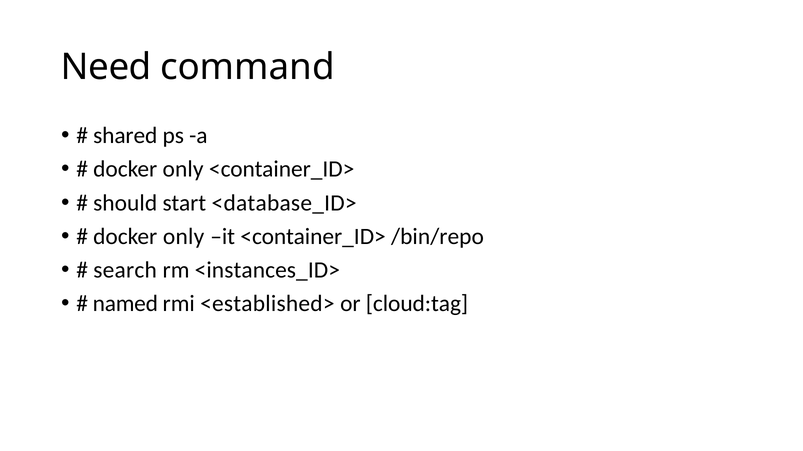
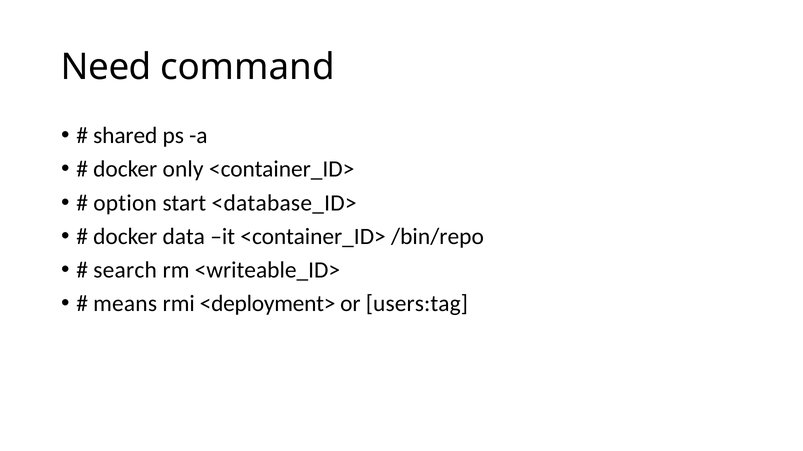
should: should -> option
only at (184, 237): only -> data
<instances_ID>: <instances_ID> -> <writeable_ID>
named: named -> means
<established>: <established> -> <deployment>
cloud:tag: cloud:tag -> users:tag
